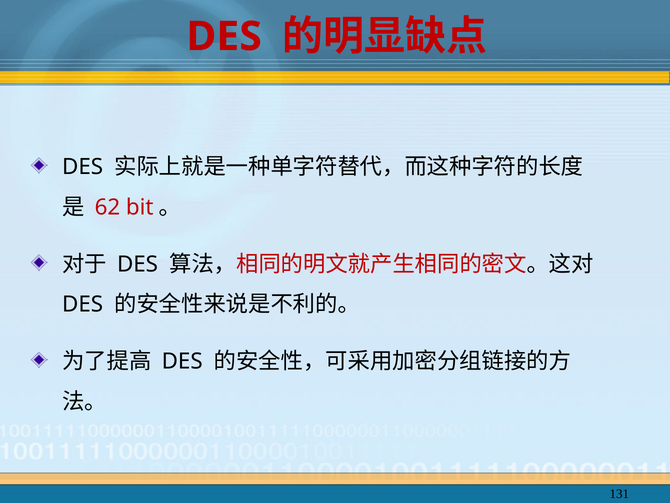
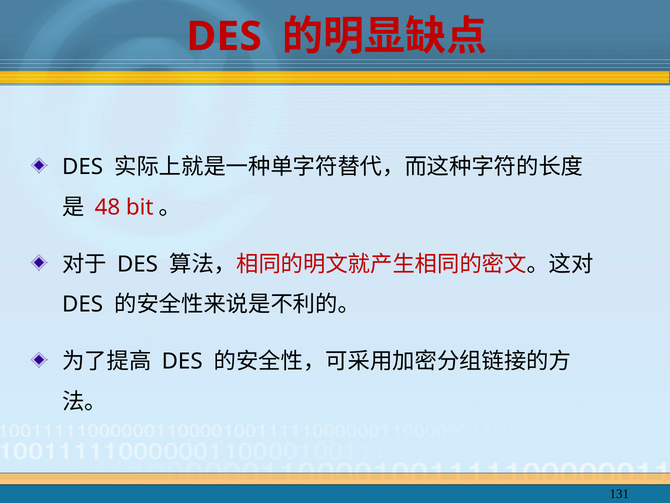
62: 62 -> 48
